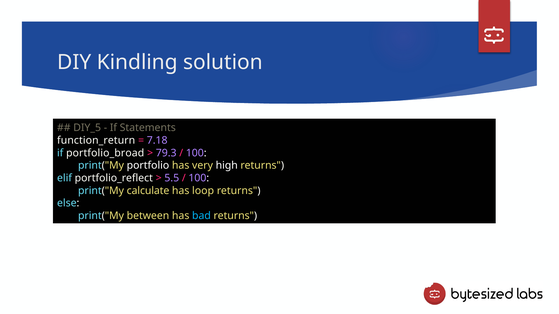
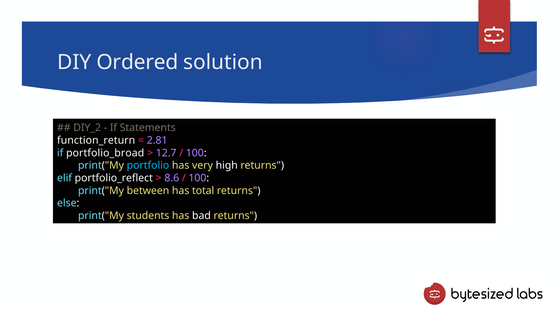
Kindling: Kindling -> Ordered
DIY_5: DIY_5 -> DIY_2
7.18: 7.18 -> 2.81
79.3: 79.3 -> 12.7
portfolio colour: white -> light blue
5.5: 5.5 -> 8.6
calculate: calculate -> between
loop: loop -> total
between: between -> students
bad colour: light blue -> white
